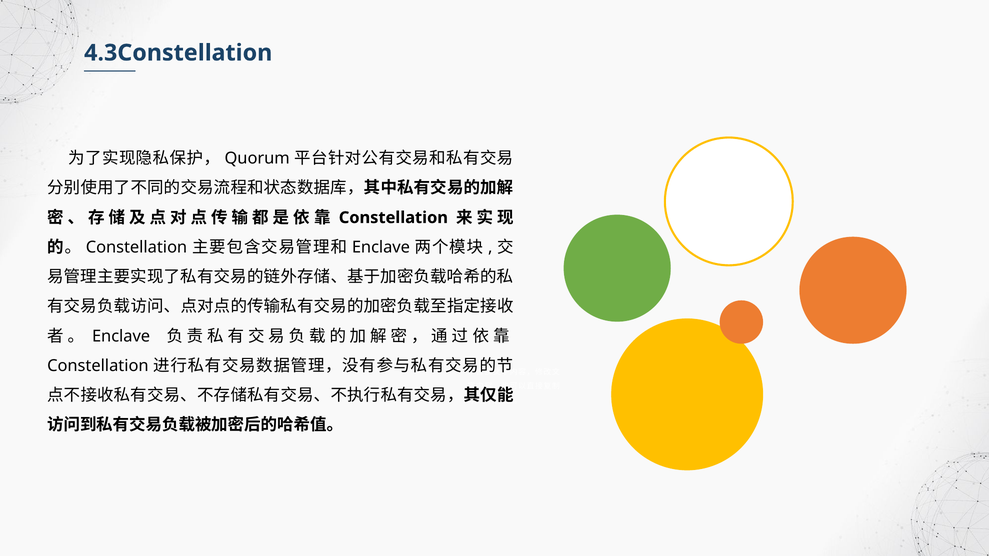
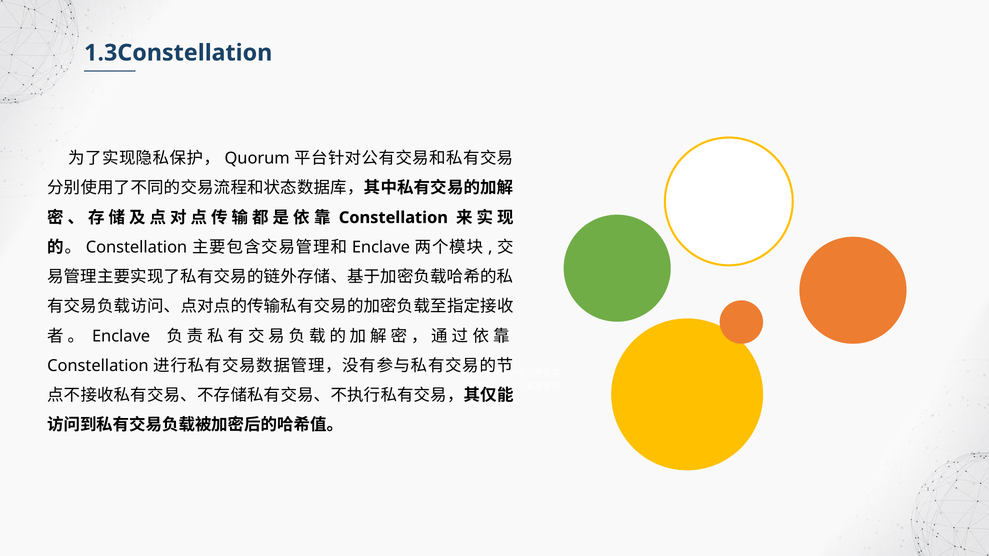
4.3Constellation: 4.3Constellation -> 1.3Constellation
